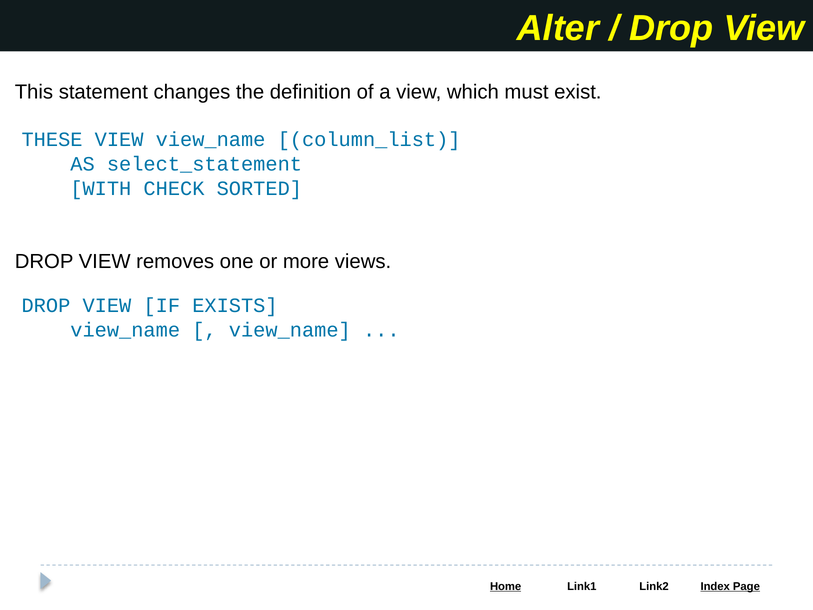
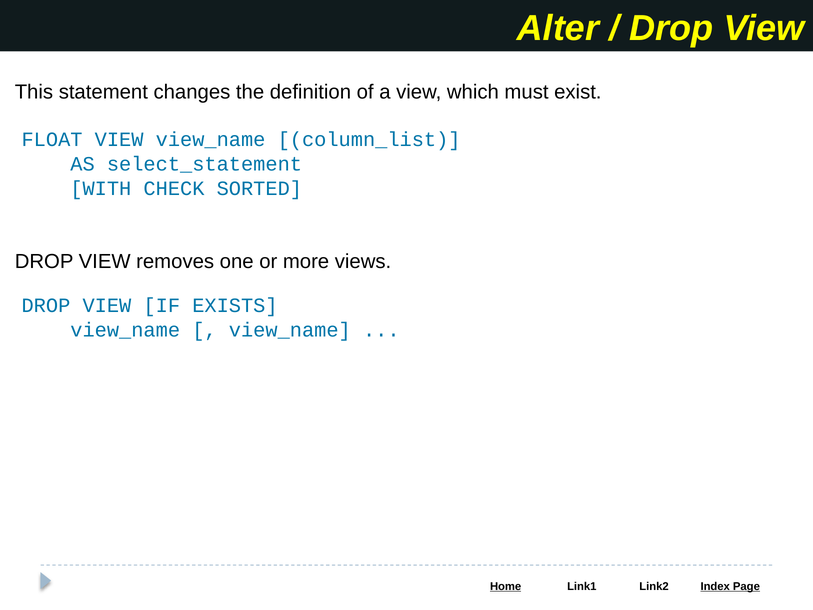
THESE: THESE -> FLOAT
